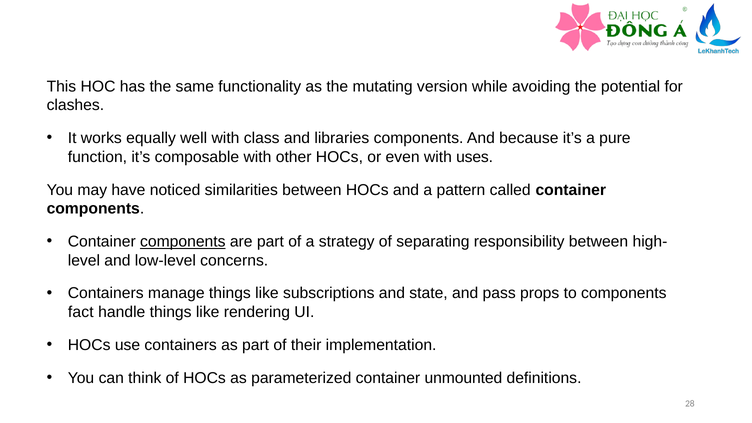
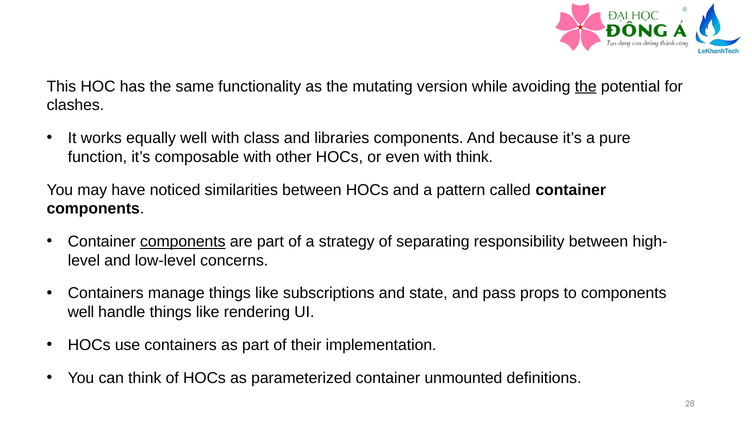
the at (586, 86) underline: none -> present
with uses: uses -> think
fact at (81, 312): fact -> well
